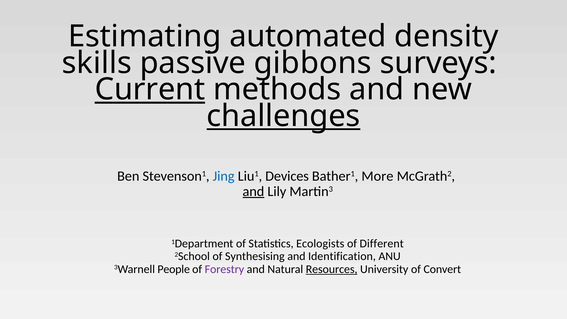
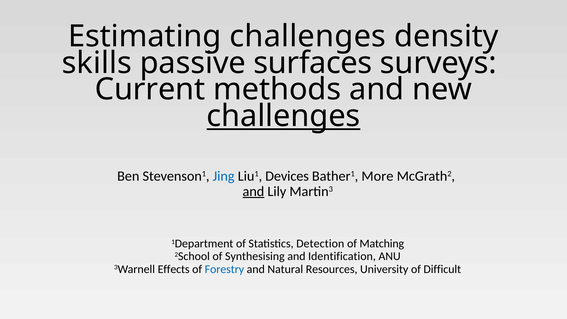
Estimating automated: automated -> challenges
gibbons: gibbons -> surfaces
Current underline: present -> none
Ecologists: Ecologists -> Detection
Different: Different -> Matching
People: People -> Effects
Forestry colour: purple -> blue
Resources underline: present -> none
Convert: Convert -> Difficult
